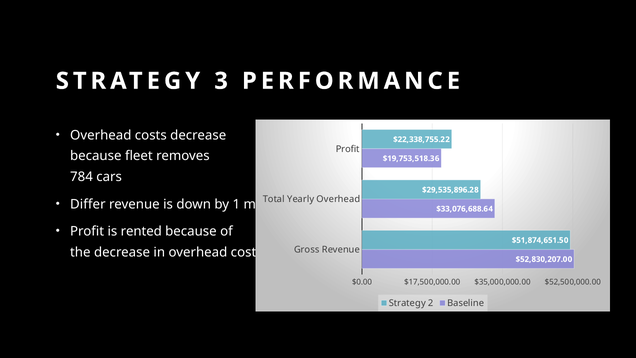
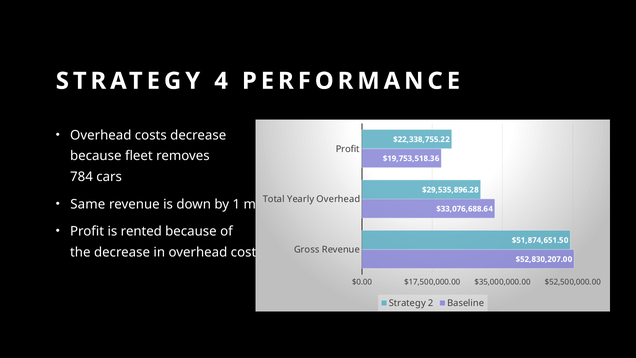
3: 3 -> 4
Differ: Differ -> Same
